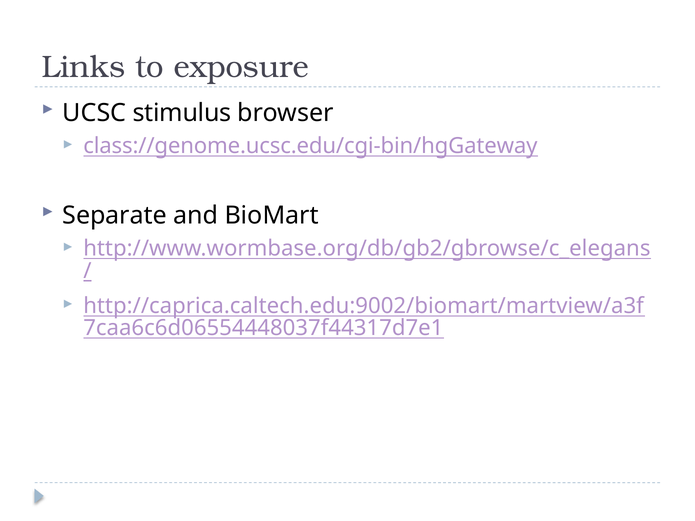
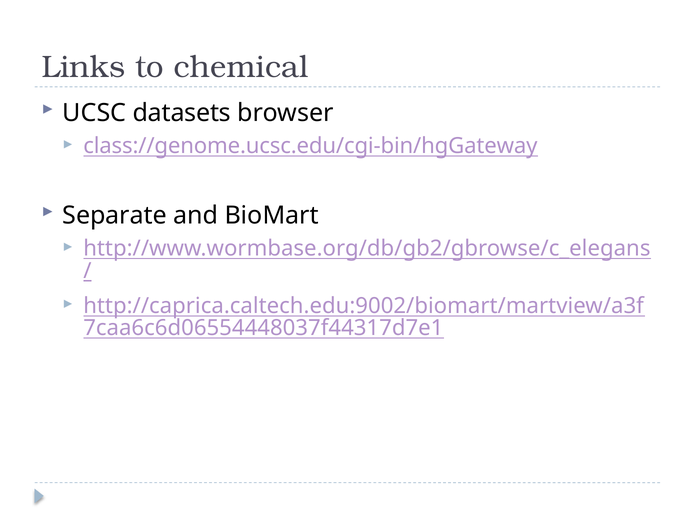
exposure: exposure -> chemical
stimulus: stimulus -> datasets
